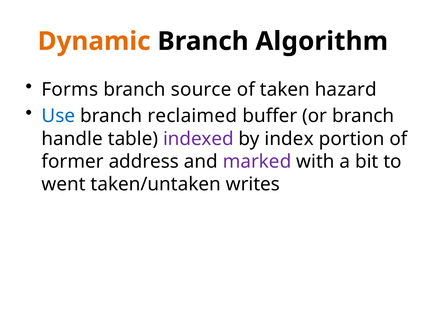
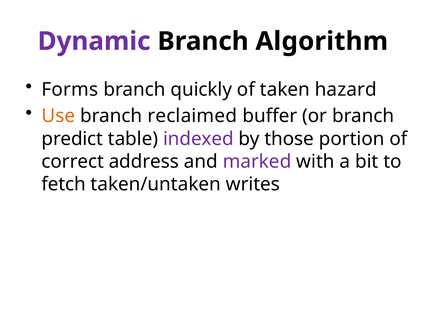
Dynamic colour: orange -> purple
source: source -> quickly
Use colour: blue -> orange
handle: handle -> predict
index: index -> those
former: former -> correct
went: went -> fetch
